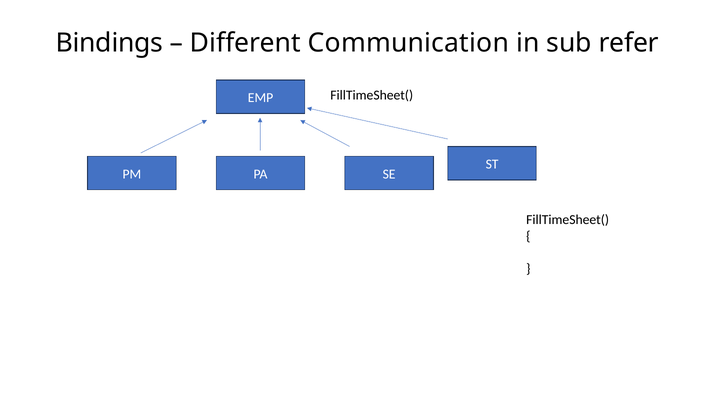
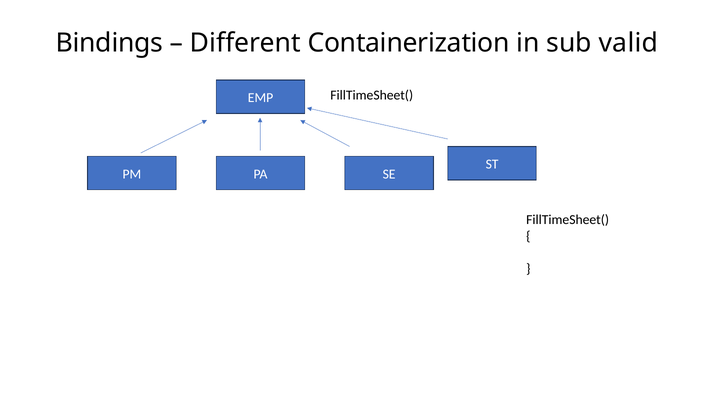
Communication: Communication -> Containerization
refer: refer -> valid
